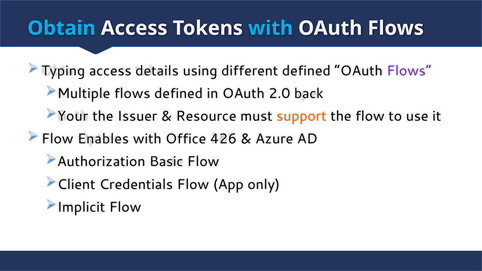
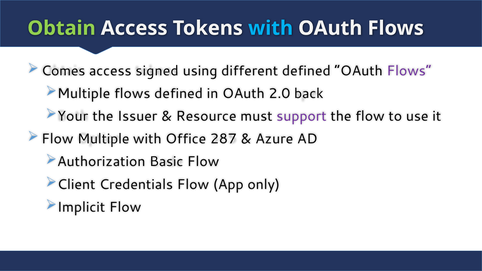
Obtain colour: light blue -> light green
Typing: Typing -> Comes
details: details -> signed
support colour: orange -> purple
Flow Enables: Enables -> Multiple
426: 426 -> 287
